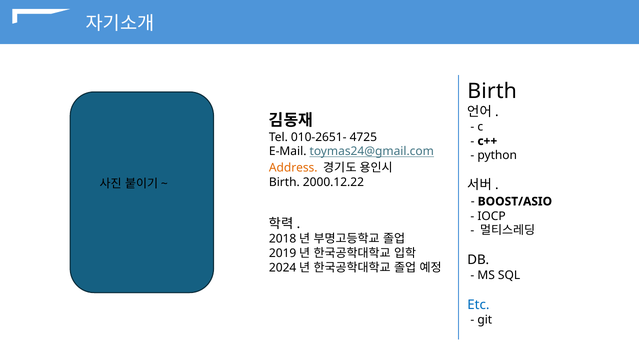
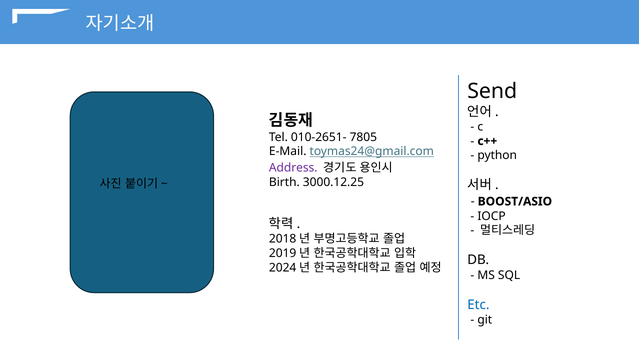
Birth at (492, 92): Birth -> Send
4725: 4725 -> 7805
Address colour: orange -> purple
2000.12.22: 2000.12.22 -> 3000.12.25
